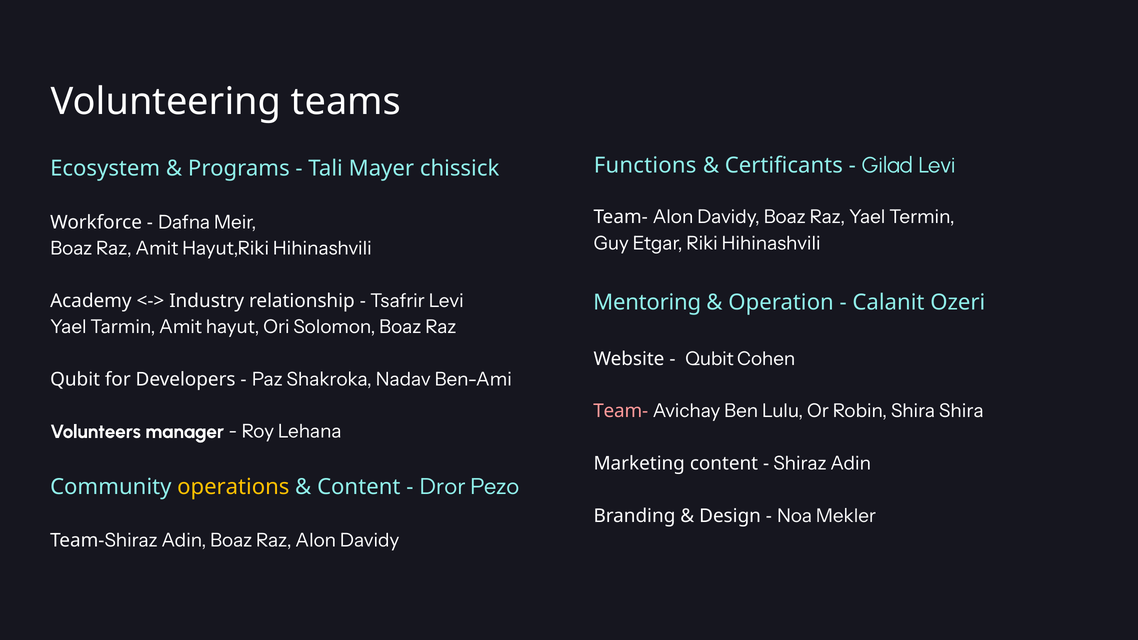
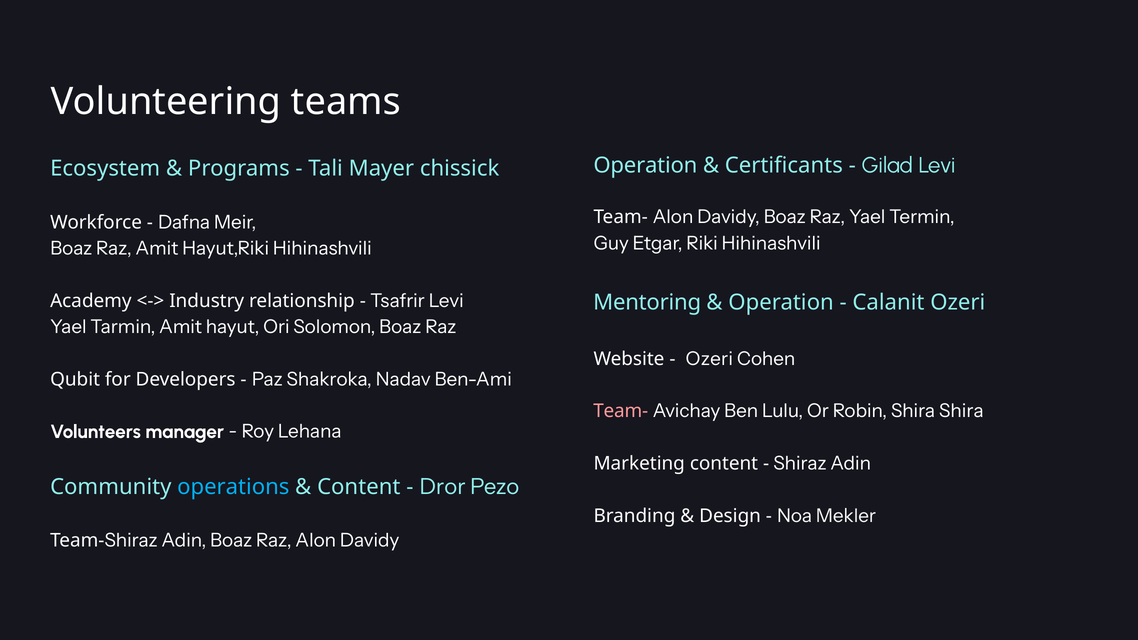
Functions at (645, 165): Functions -> Operation
Qubit at (709, 359): Qubit -> Ozeri
operations colour: yellow -> light blue
